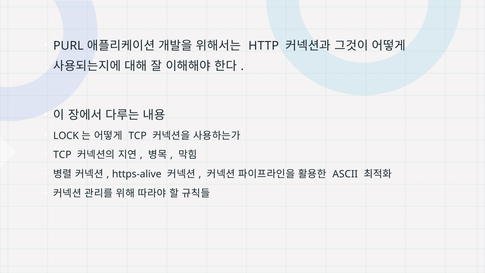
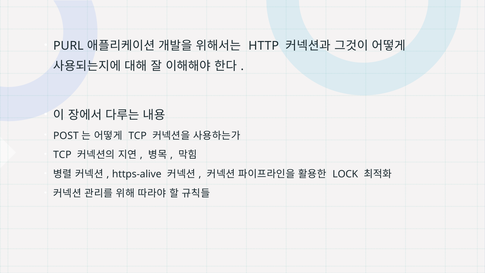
LOCK: LOCK -> POST
ASCII: ASCII -> LOCK
